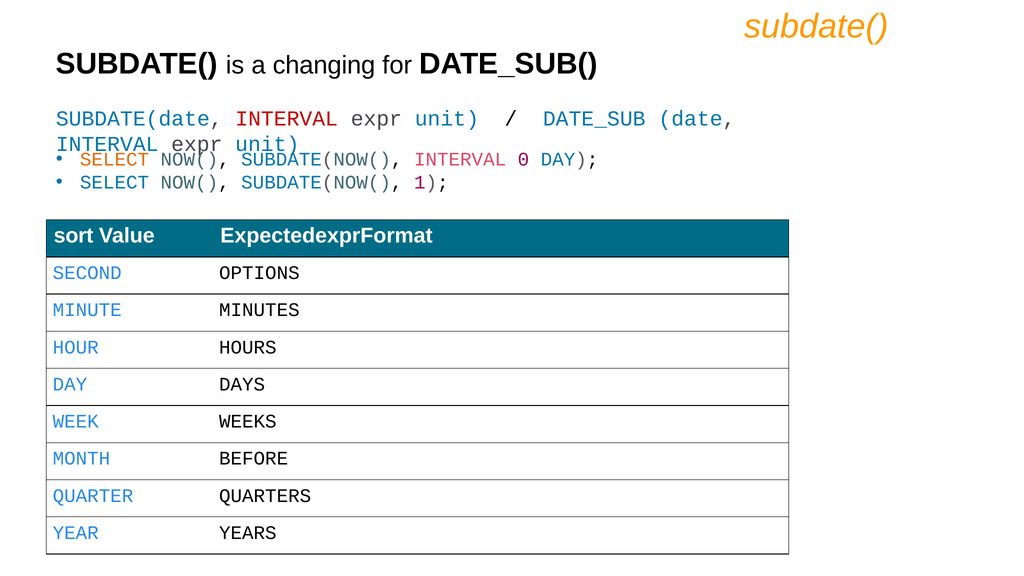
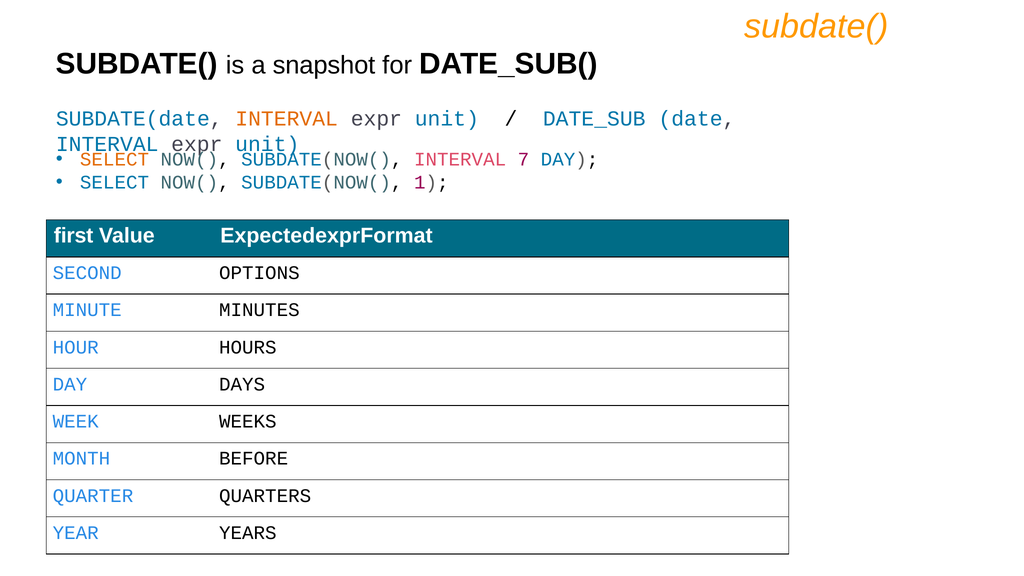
changing: changing -> snapshot
INTERVAL at (287, 119) colour: red -> orange
0: 0 -> 7
sort: sort -> first
